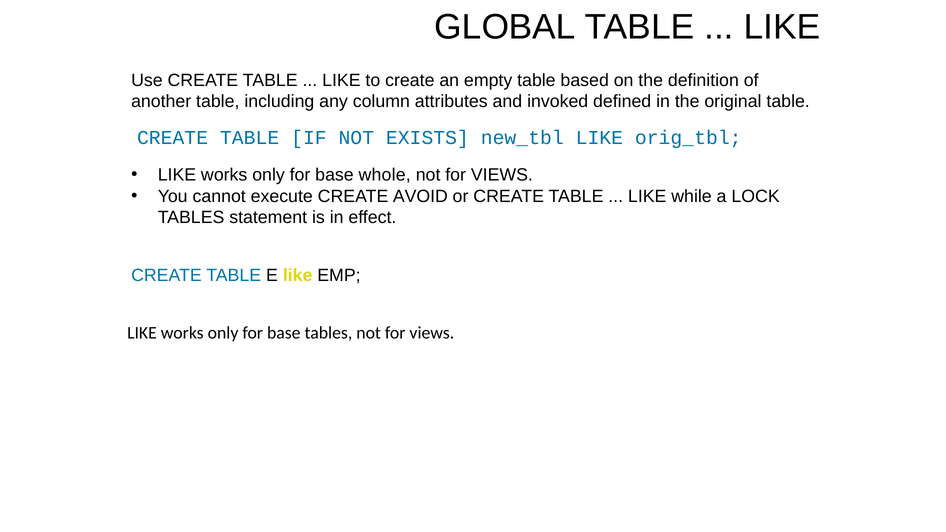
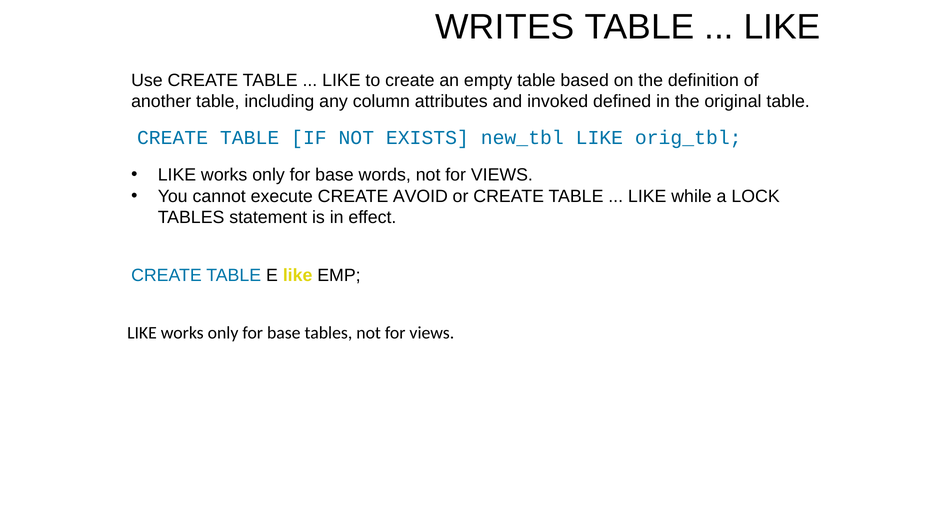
GLOBAL: GLOBAL -> WRITES
whole: whole -> words
